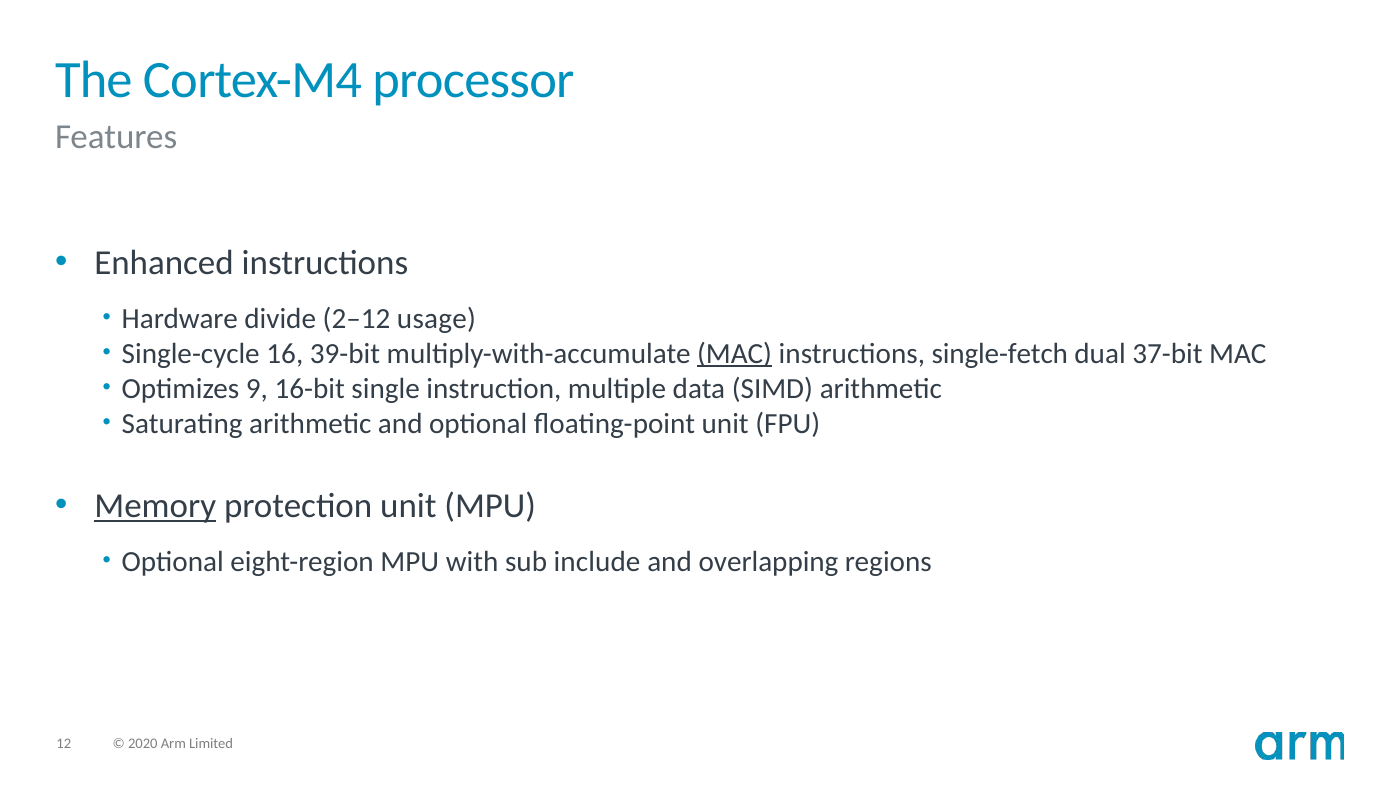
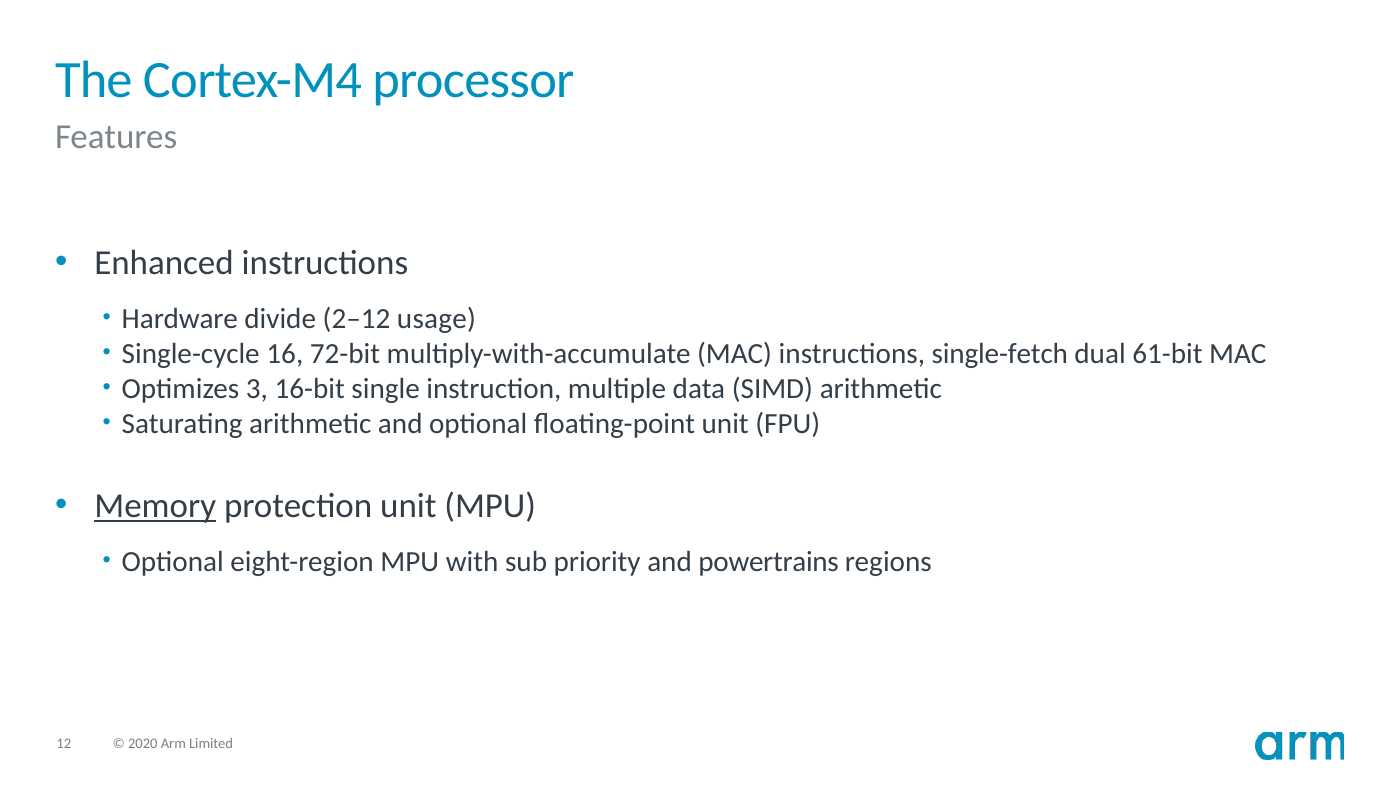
39-bit: 39-bit -> 72-bit
MAC at (735, 354) underline: present -> none
37-bit: 37-bit -> 61-bit
9: 9 -> 3
include: include -> priority
overlapping: overlapping -> powertrains
